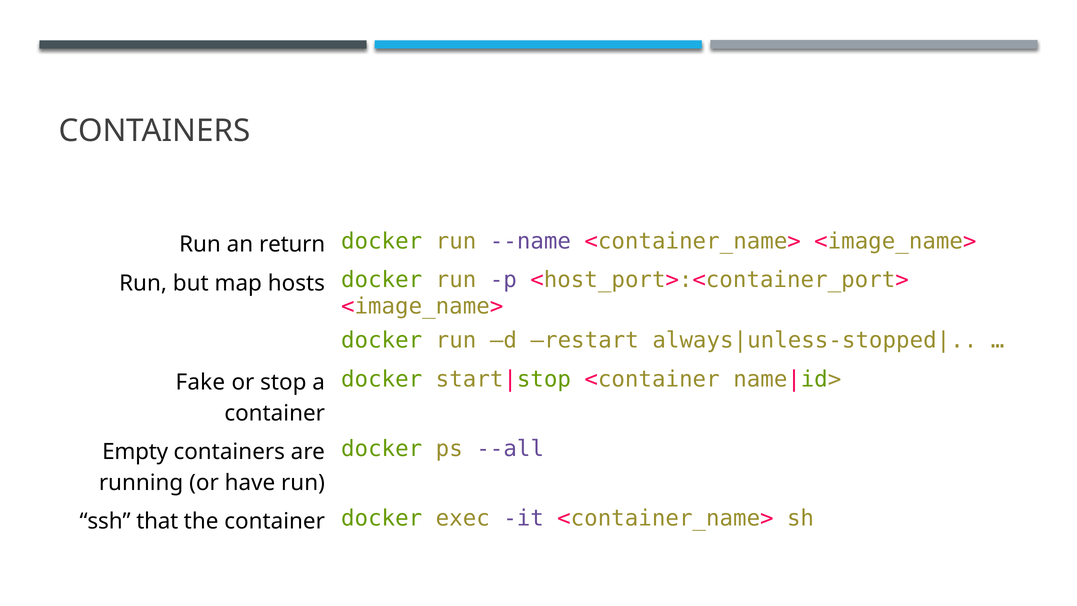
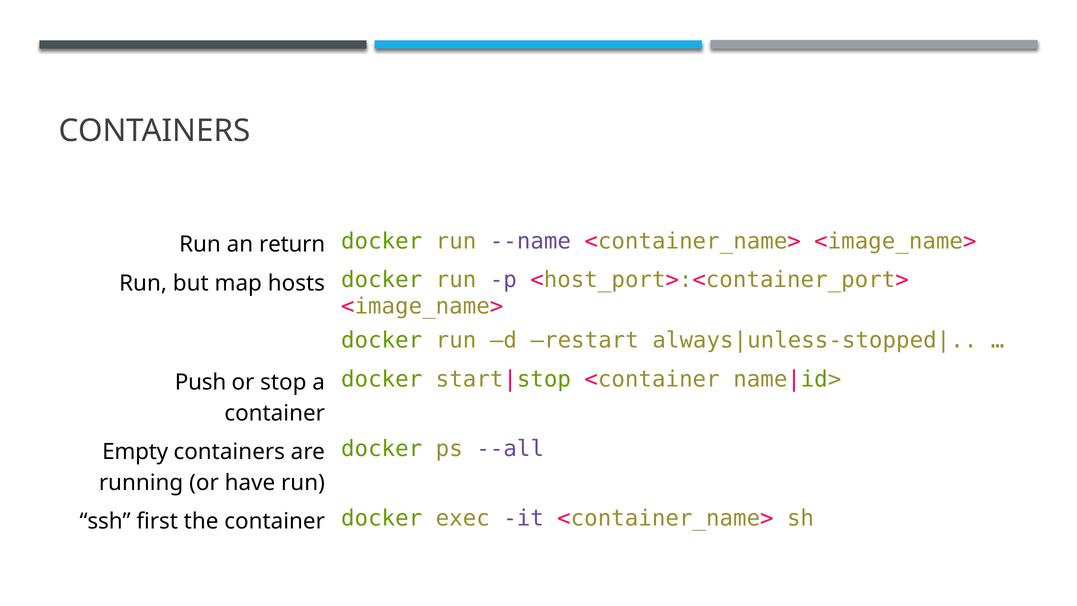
Fake: Fake -> Push
that: that -> first
